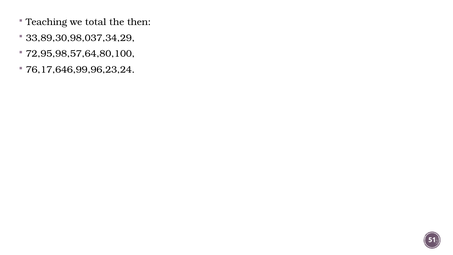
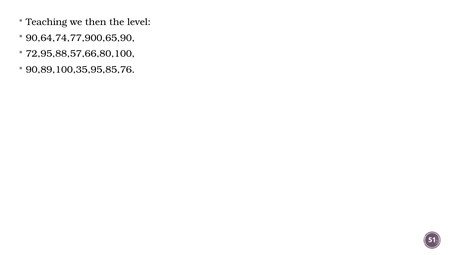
total: total -> then
then: then -> level
33,89,30,98,037,34,29: 33,89,30,98,037,34,29 -> 90,64,74,77,900,65,90
72,95,98,57,64,80,100: 72,95,98,57,64,80,100 -> 72,95,88,57,66,80,100
76,17,646,99,96,23,24: 76,17,646,99,96,23,24 -> 90,89,100,35,95,85,76
